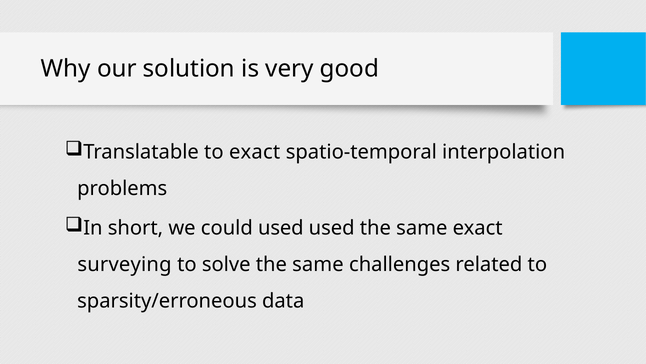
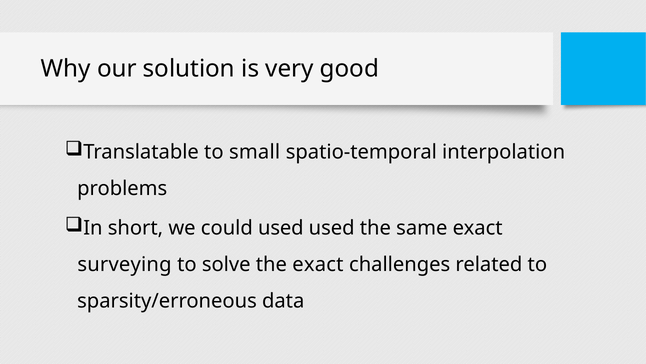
to exact: exact -> small
solve the same: same -> exact
